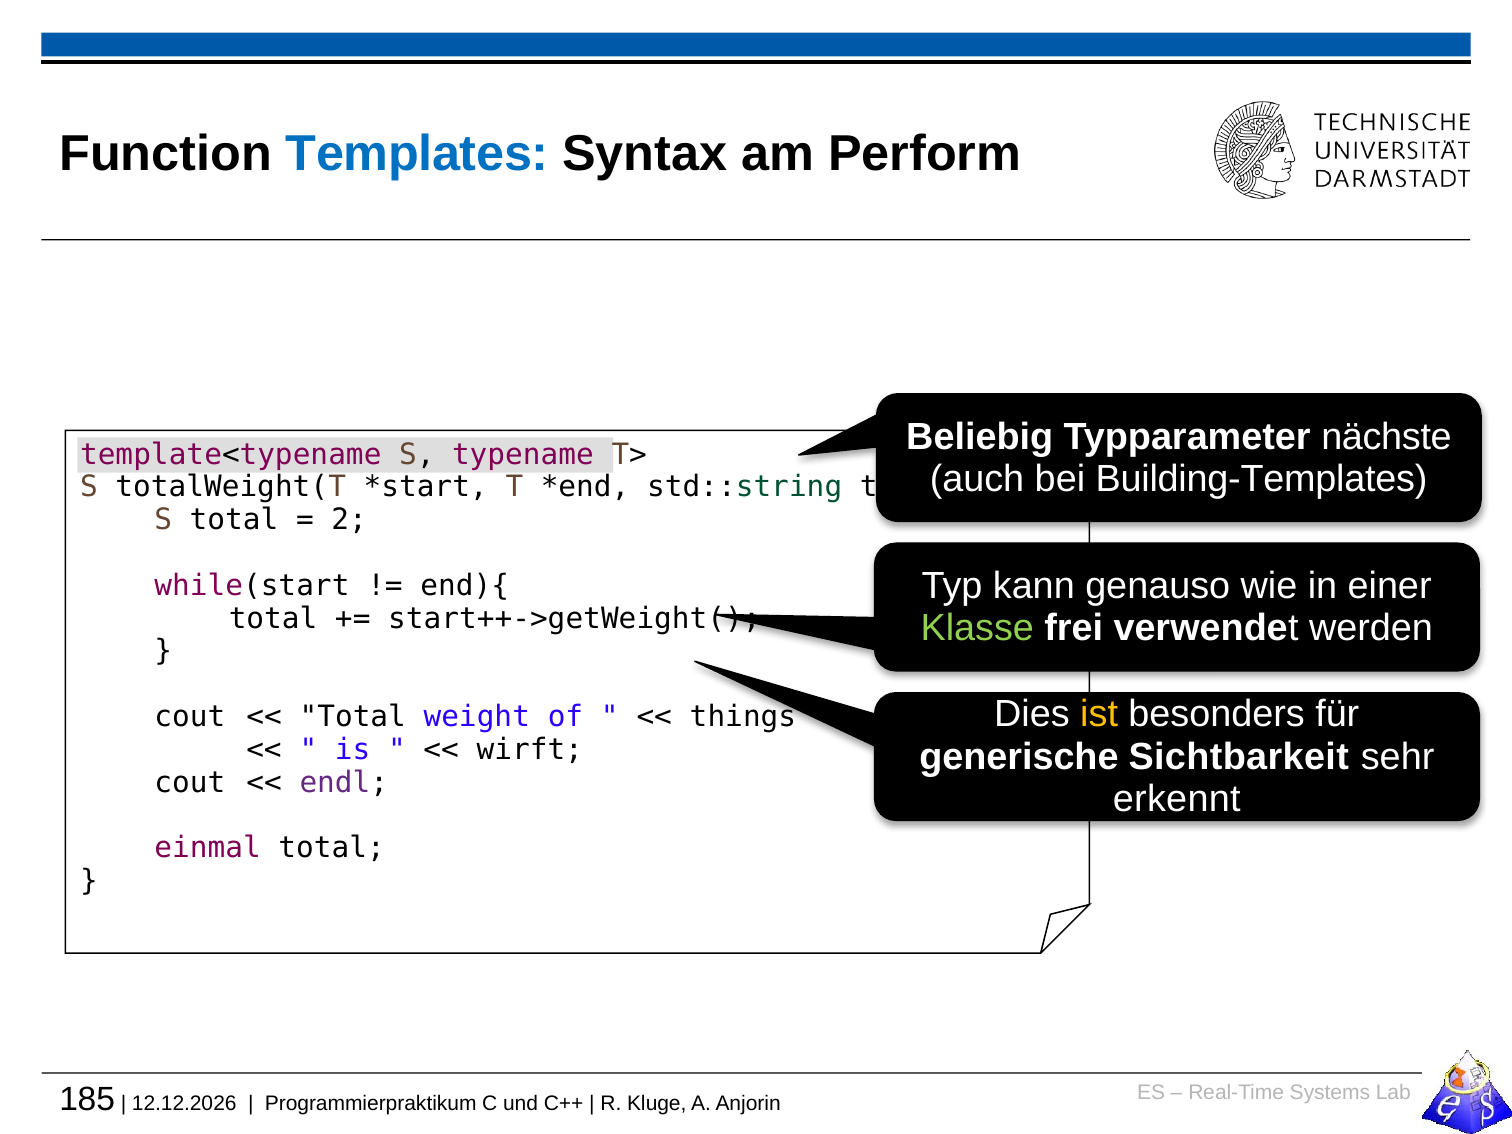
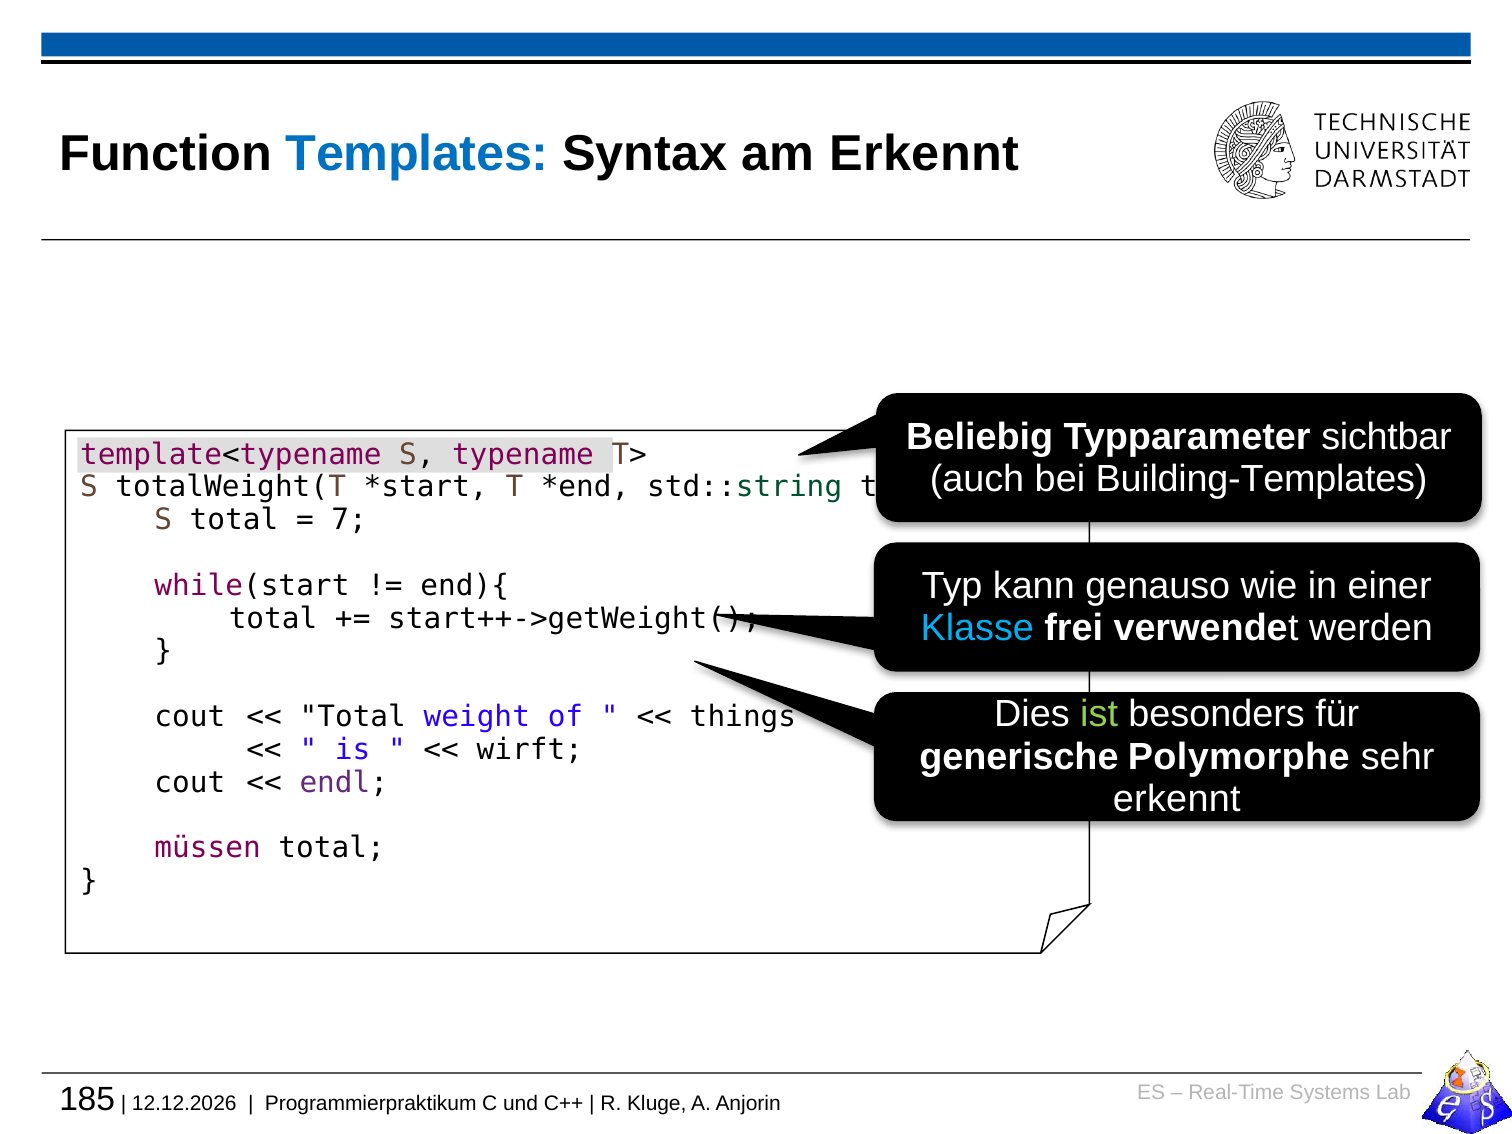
am Perform: Perform -> Erkennt
nächste: nächste -> sichtbar
2: 2 -> 7
Klasse colour: light green -> light blue
ist colour: yellow -> light green
Sichtbarkeit: Sichtbarkeit -> Polymorphe
einmal: einmal -> müssen
